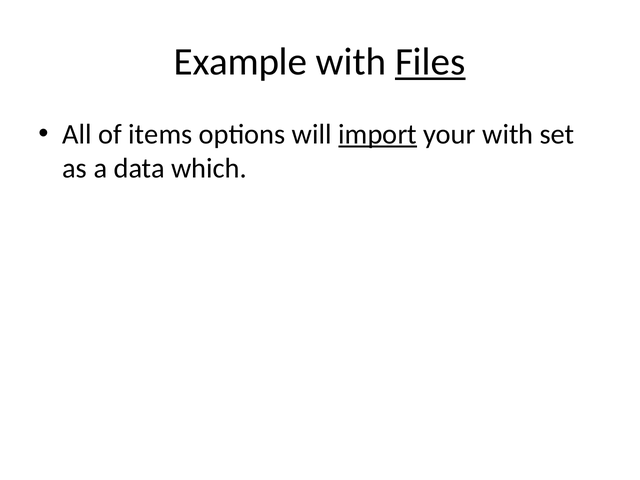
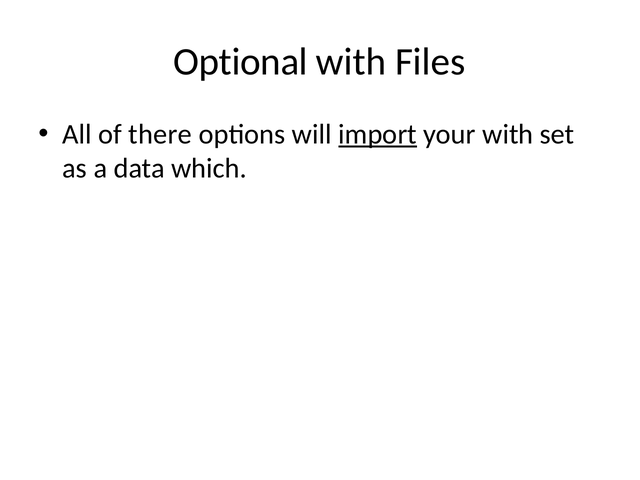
Example: Example -> Optional
Files underline: present -> none
items: items -> there
